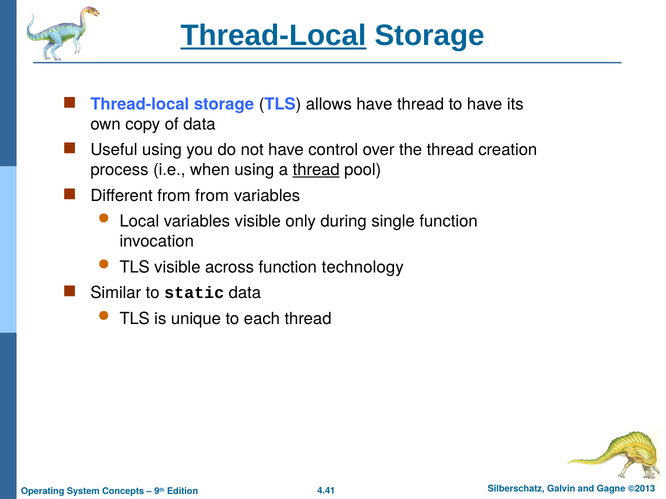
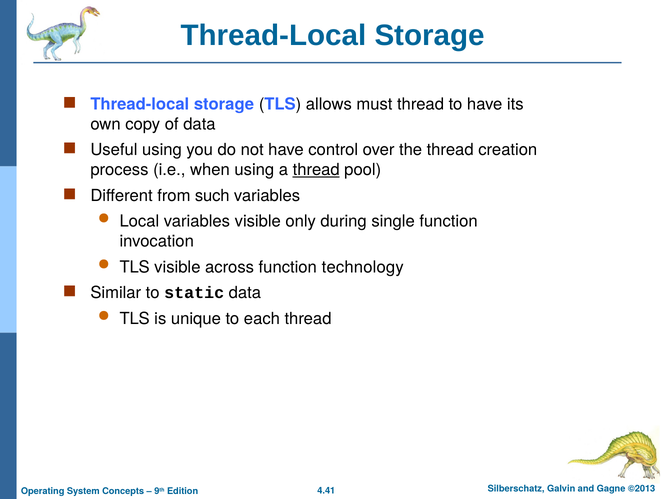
Thread-Local at (274, 36) underline: present -> none
allows have: have -> must
from from: from -> such
